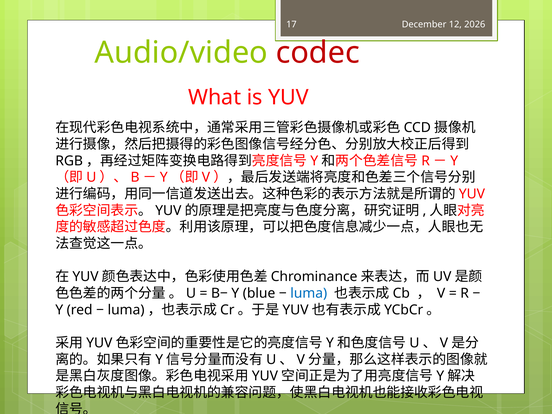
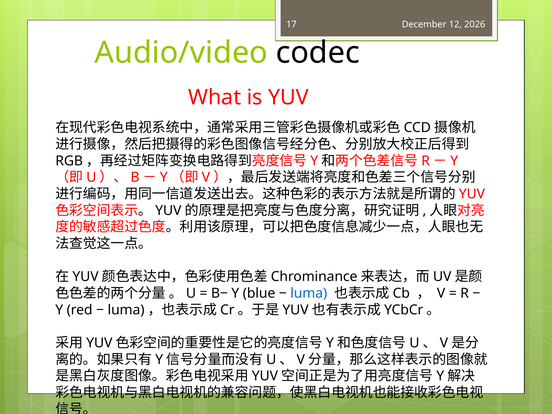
codec colour: red -> black
